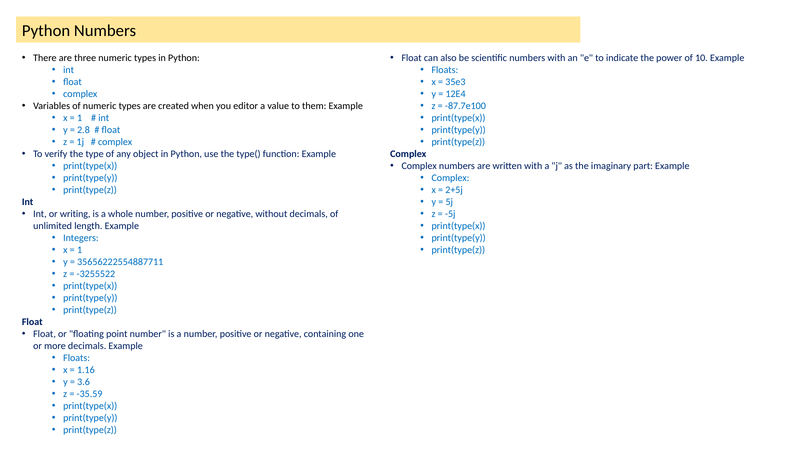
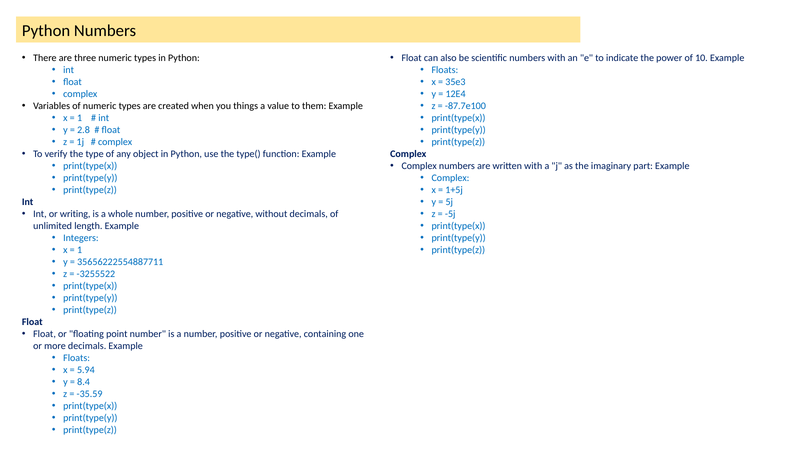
editor: editor -> things
2+5j: 2+5j -> 1+5j
1.16: 1.16 -> 5.94
3.6: 3.6 -> 8.4
